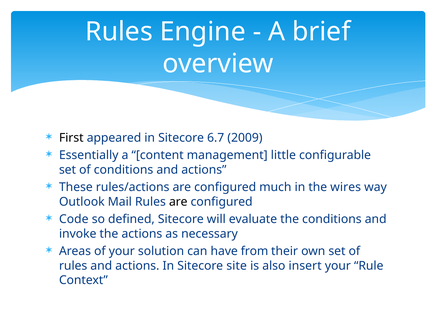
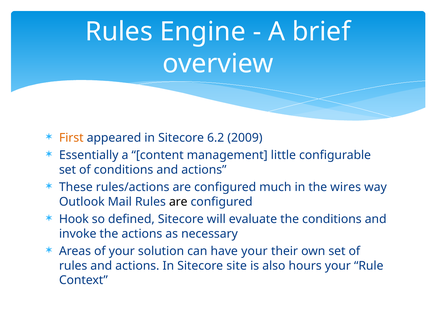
First colour: black -> orange
6.7: 6.7 -> 6.2
Code: Code -> Hook
have from: from -> your
insert: insert -> hours
